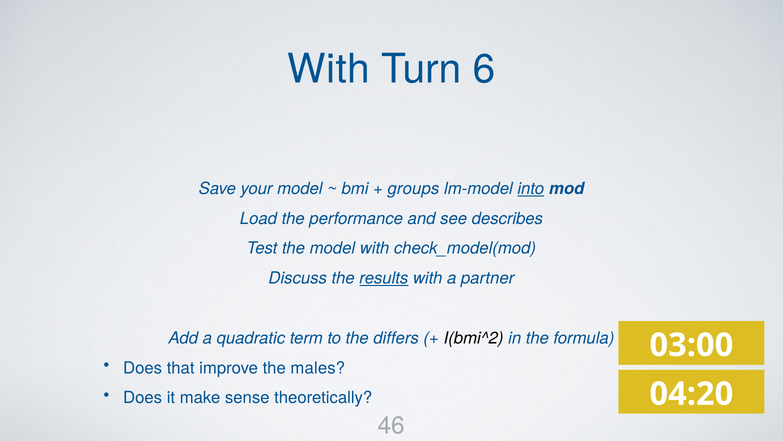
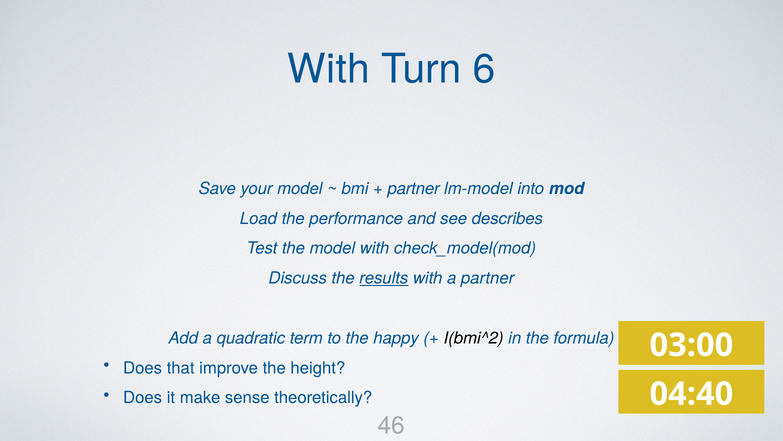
groups at (413, 188): groups -> partner
into underline: present -> none
differs: differs -> happy
males: males -> height
04:20: 04:20 -> 04:40
